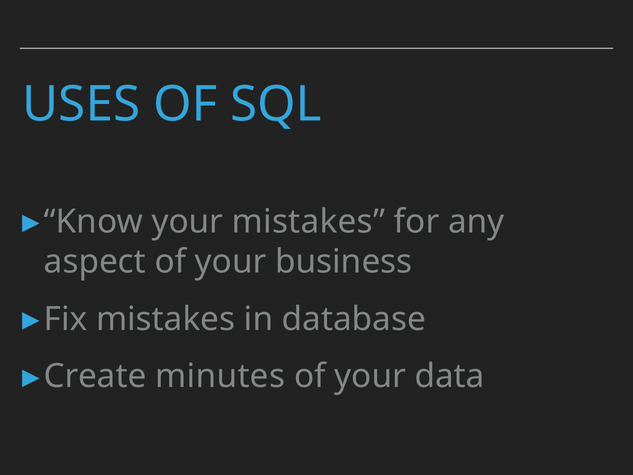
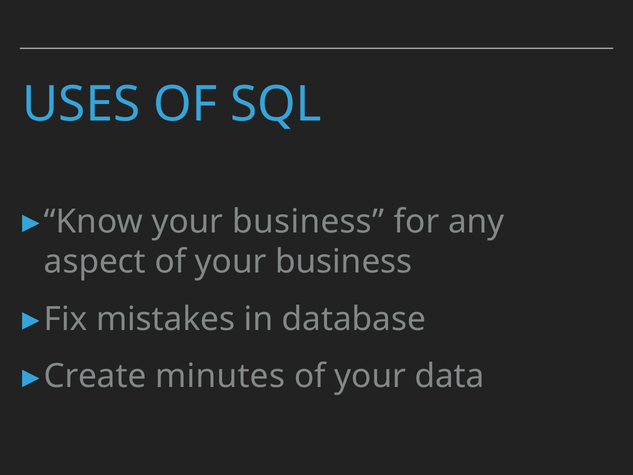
Know your mistakes: mistakes -> business
